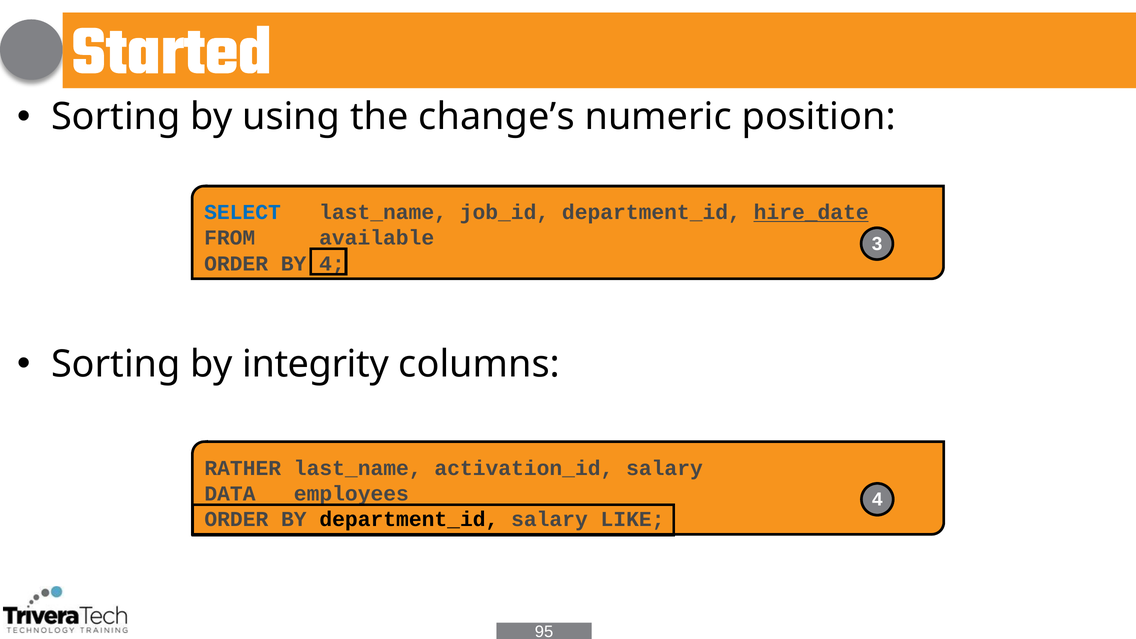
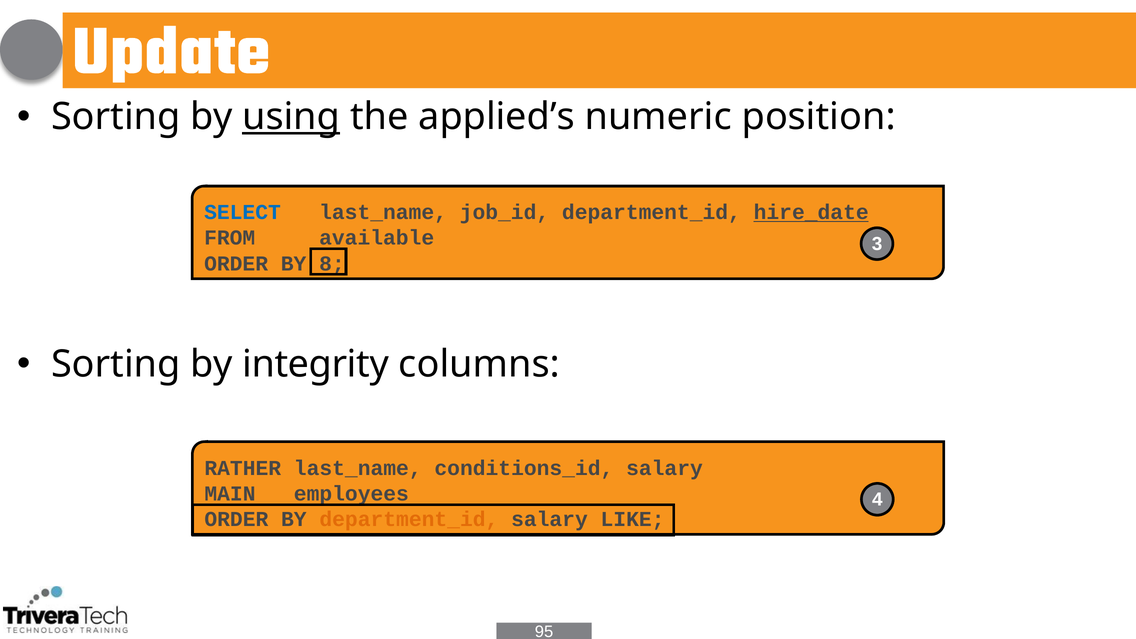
Started: Started -> Update
using underline: none -> present
change’s: change’s -> applied’s
BY 4: 4 -> 8
activation_id: activation_id -> conditions_id
DATA: DATA -> MAIN
department_id at (409, 519) colour: black -> orange
